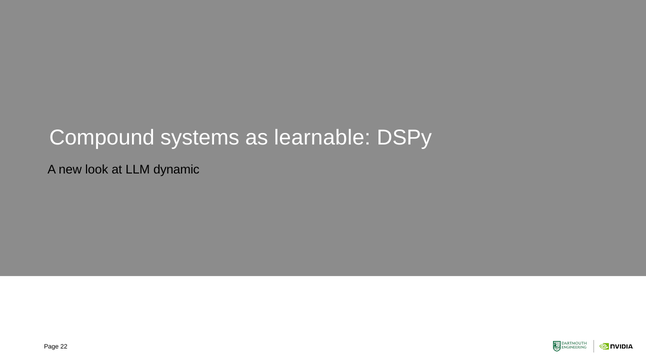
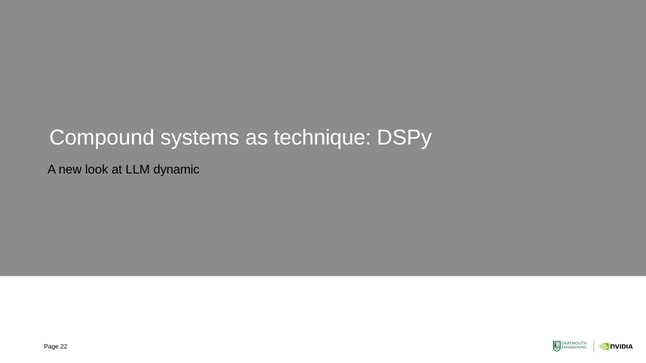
learnable: learnable -> technique
